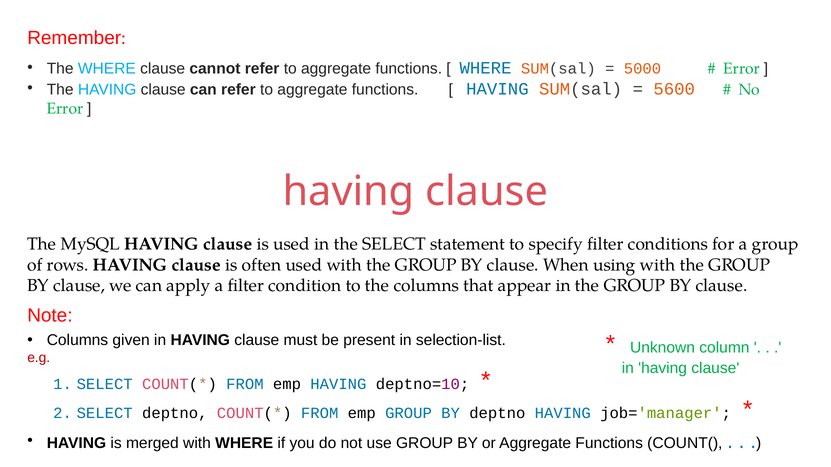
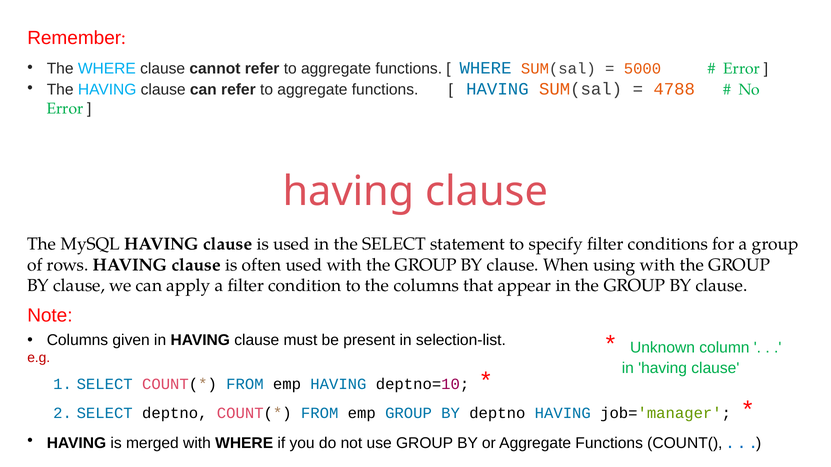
5600: 5600 -> 4788
